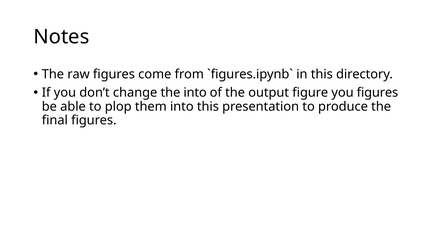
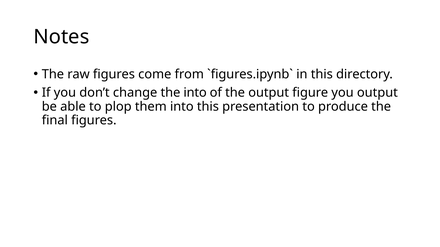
you figures: figures -> output
